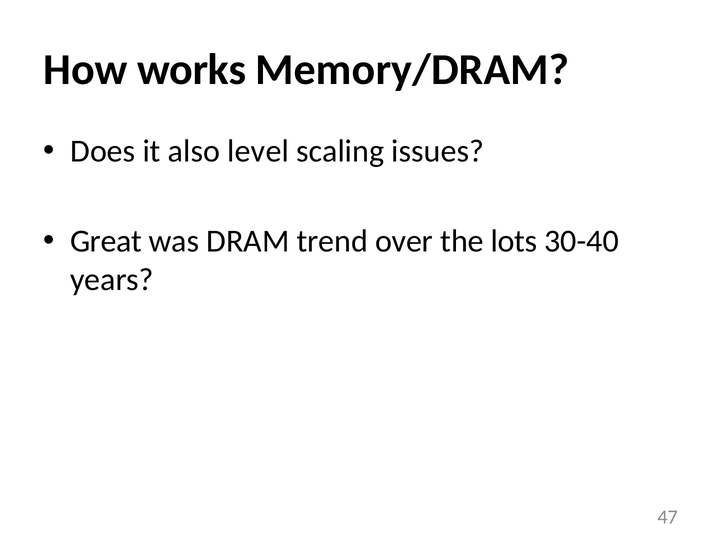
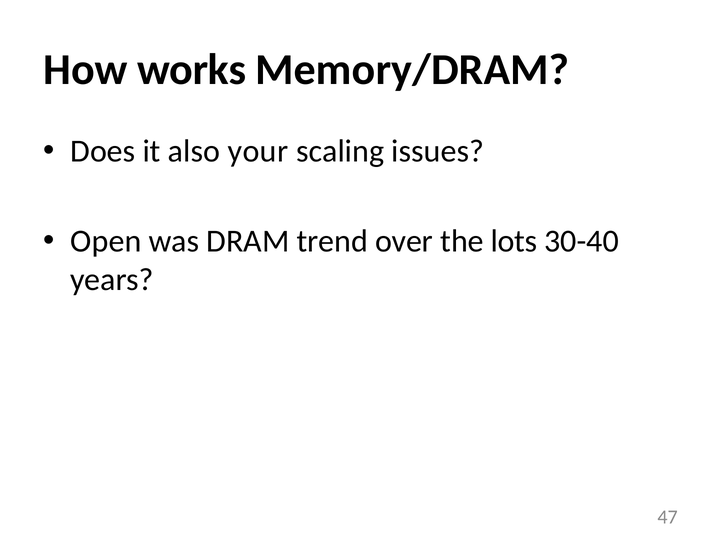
level: level -> your
Great: Great -> Open
